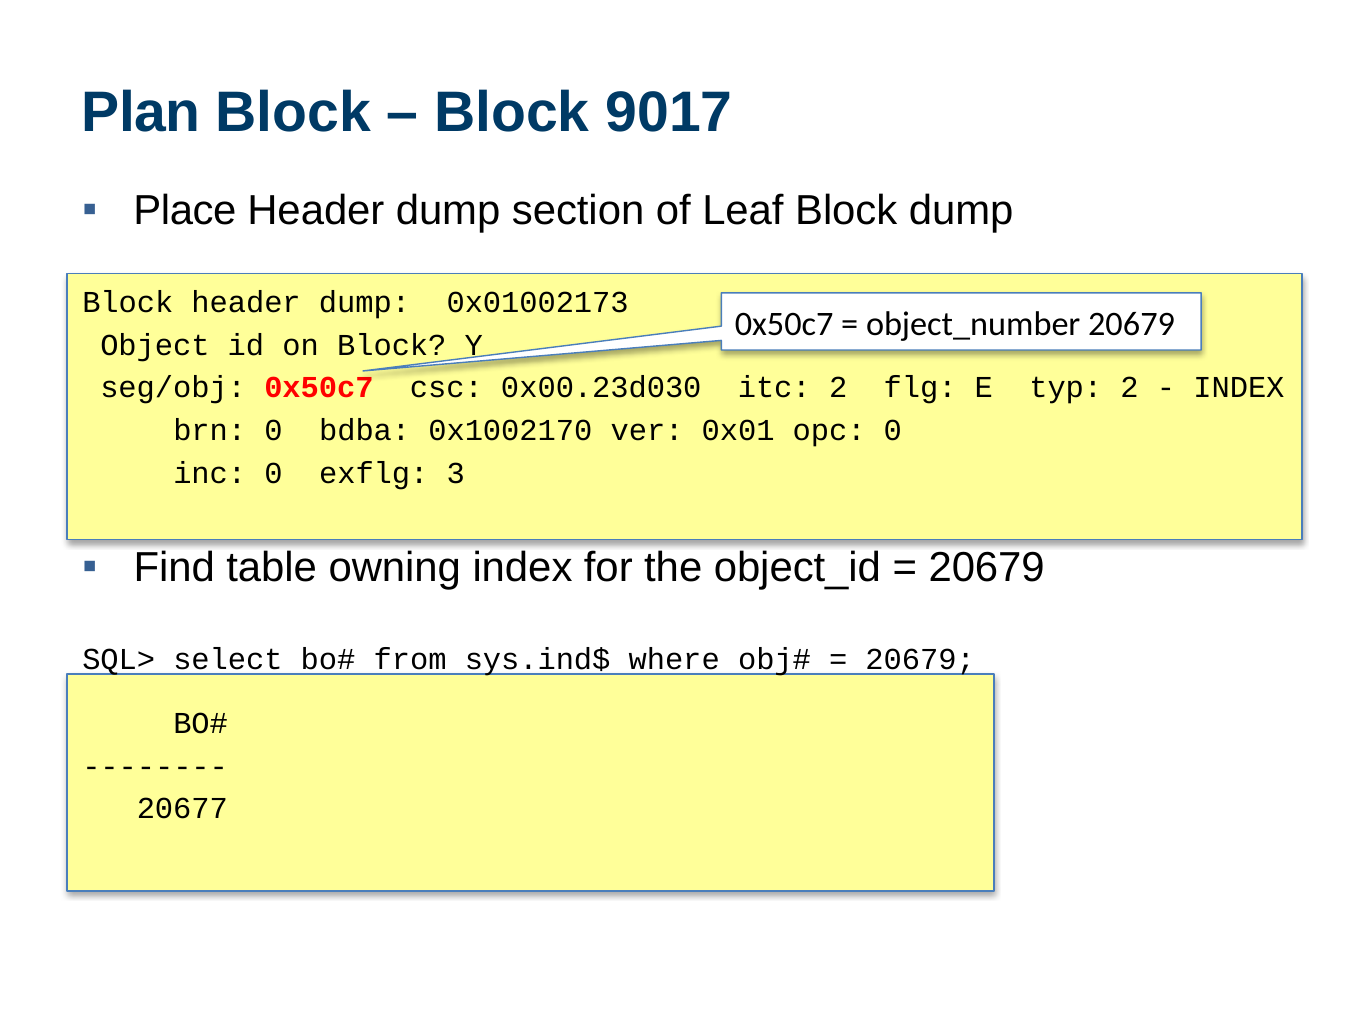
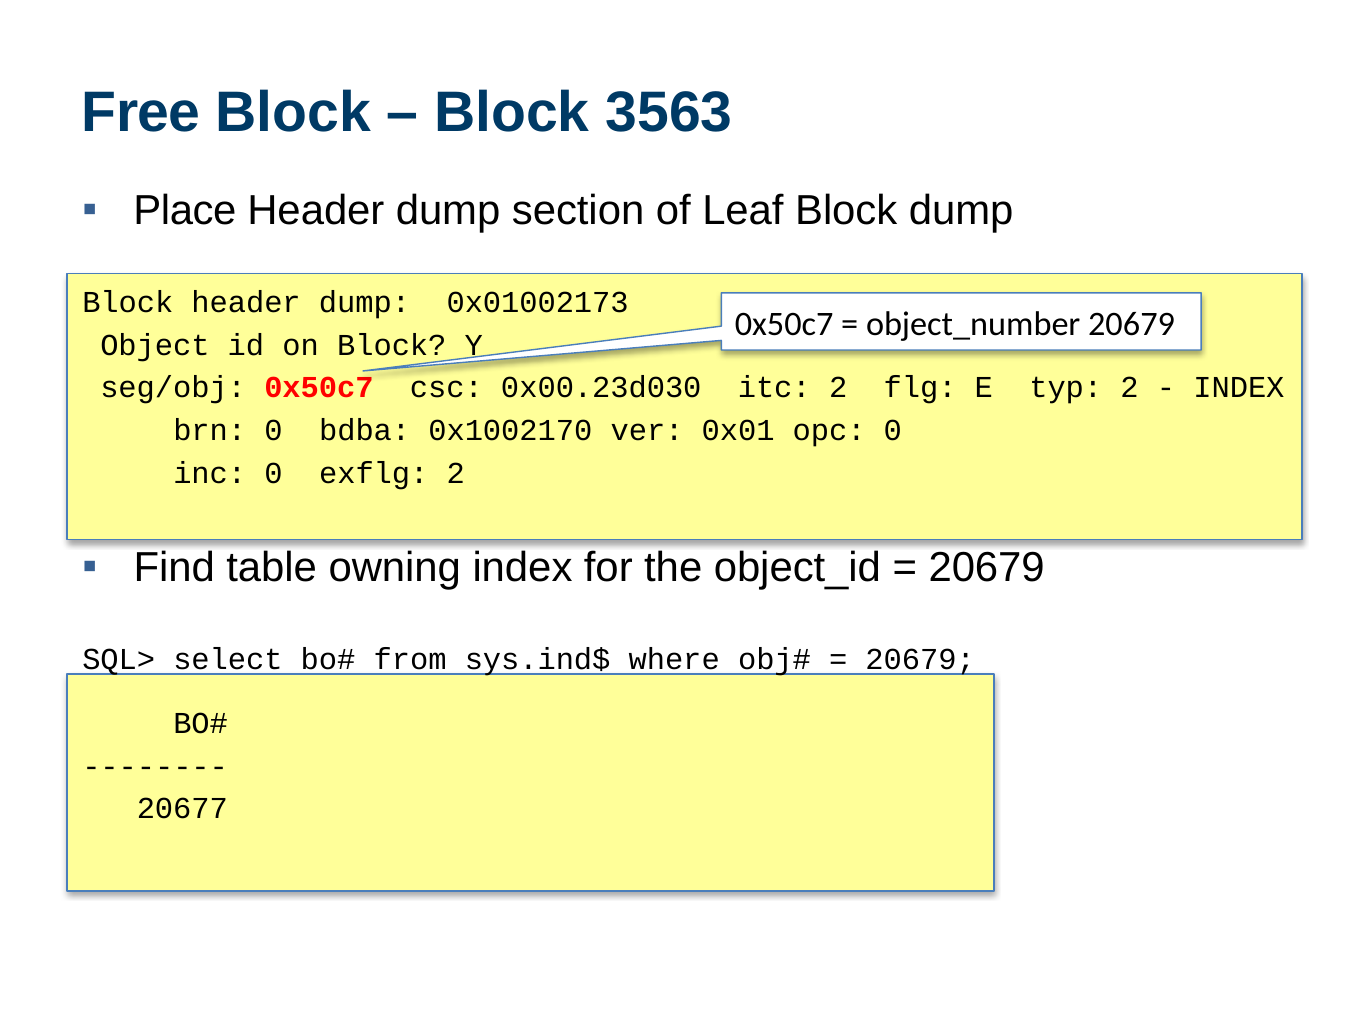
Plan: Plan -> Free
9017: 9017 -> 3563
exflg 3: 3 -> 2
